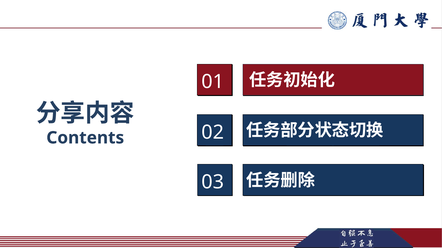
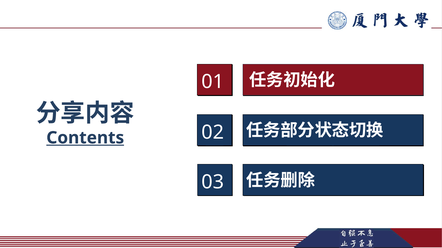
Contents underline: none -> present
